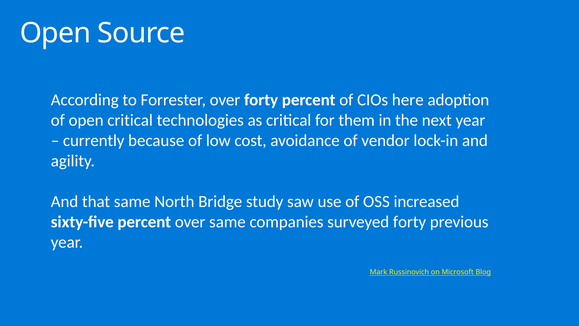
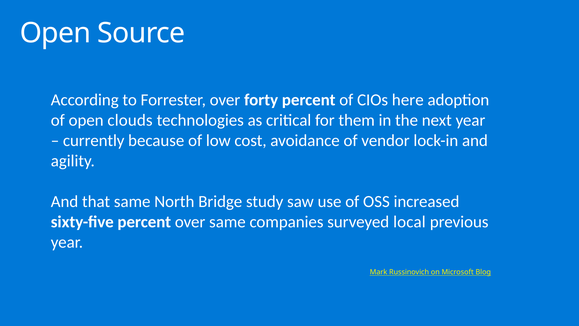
open critical: critical -> clouds
surveyed forty: forty -> local
